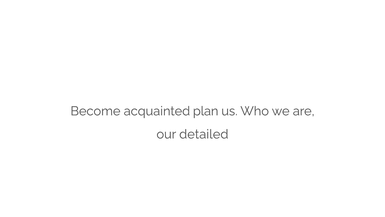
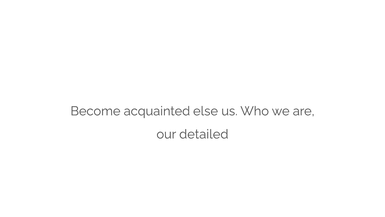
plan: plan -> else
